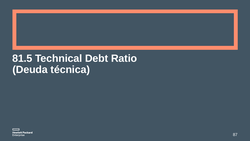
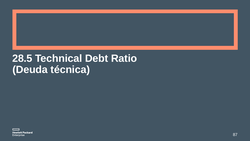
81.5: 81.5 -> 28.5
